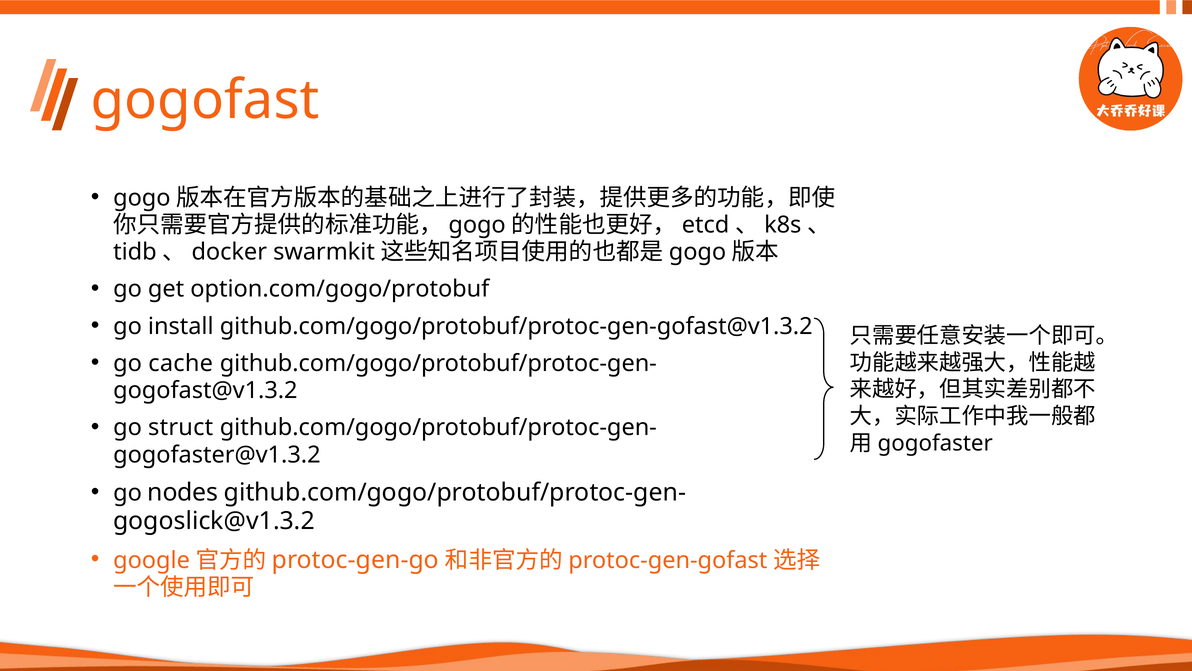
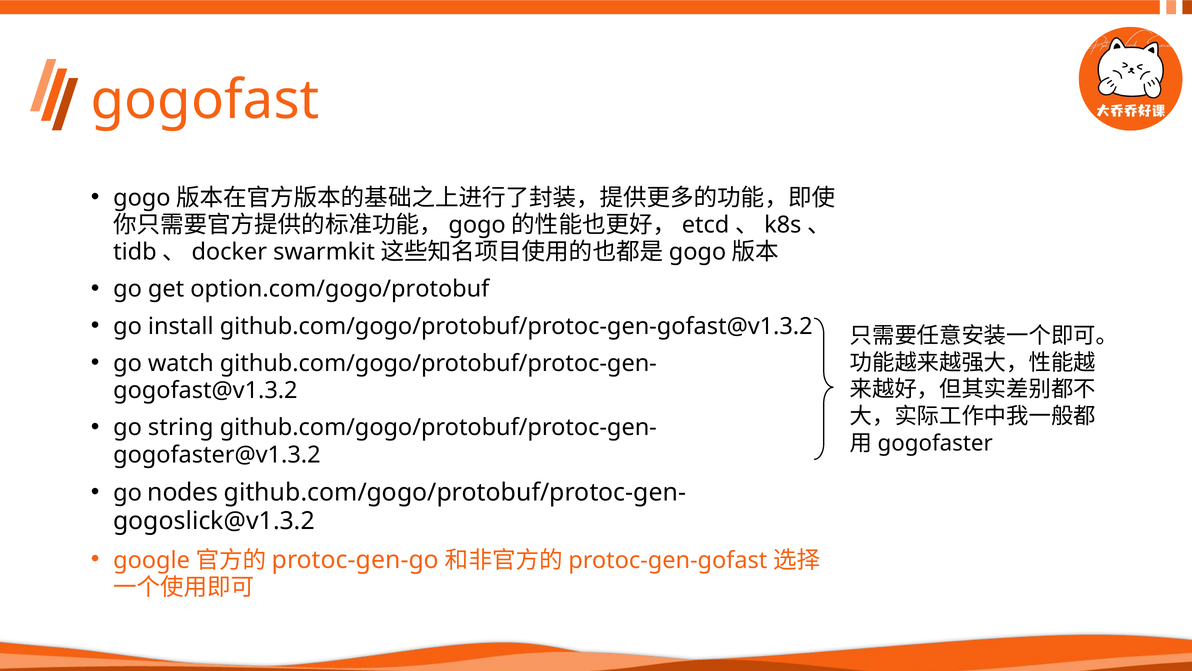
cache: cache -> watch
struct: struct -> string
